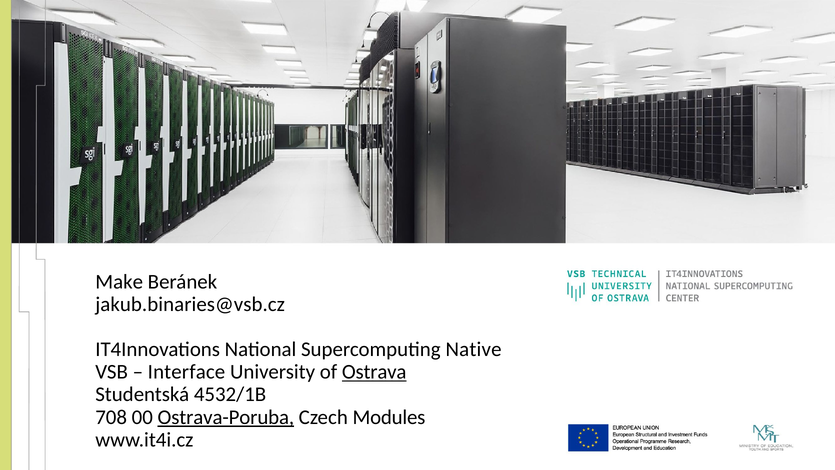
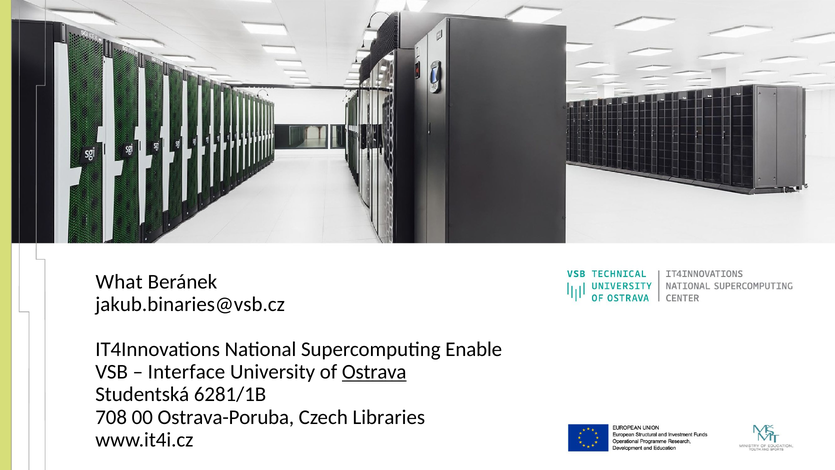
Make: Make -> What
Native: Native -> Enable
4532/1B: 4532/1B -> 6281/1B
Ostrava-Poruba underline: present -> none
Modules: Modules -> Libraries
